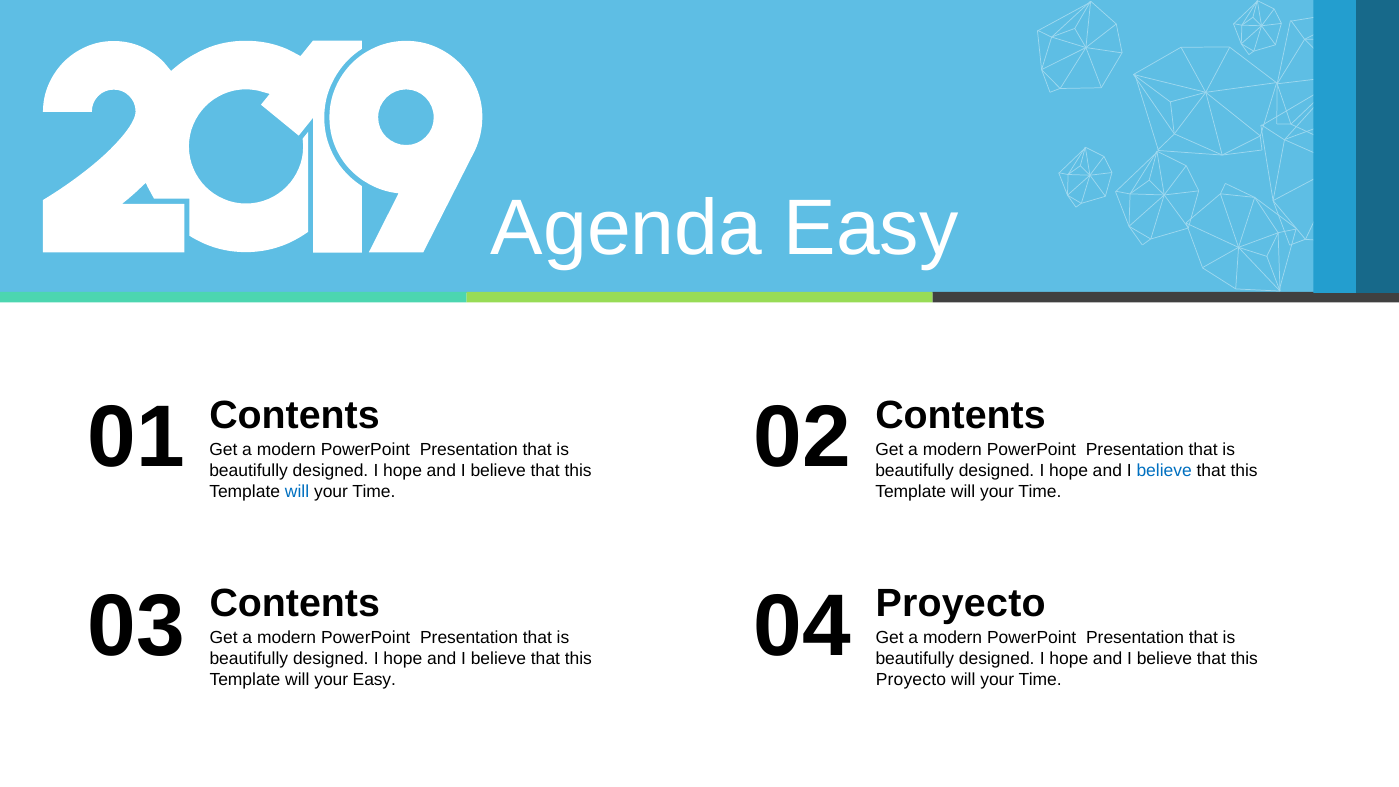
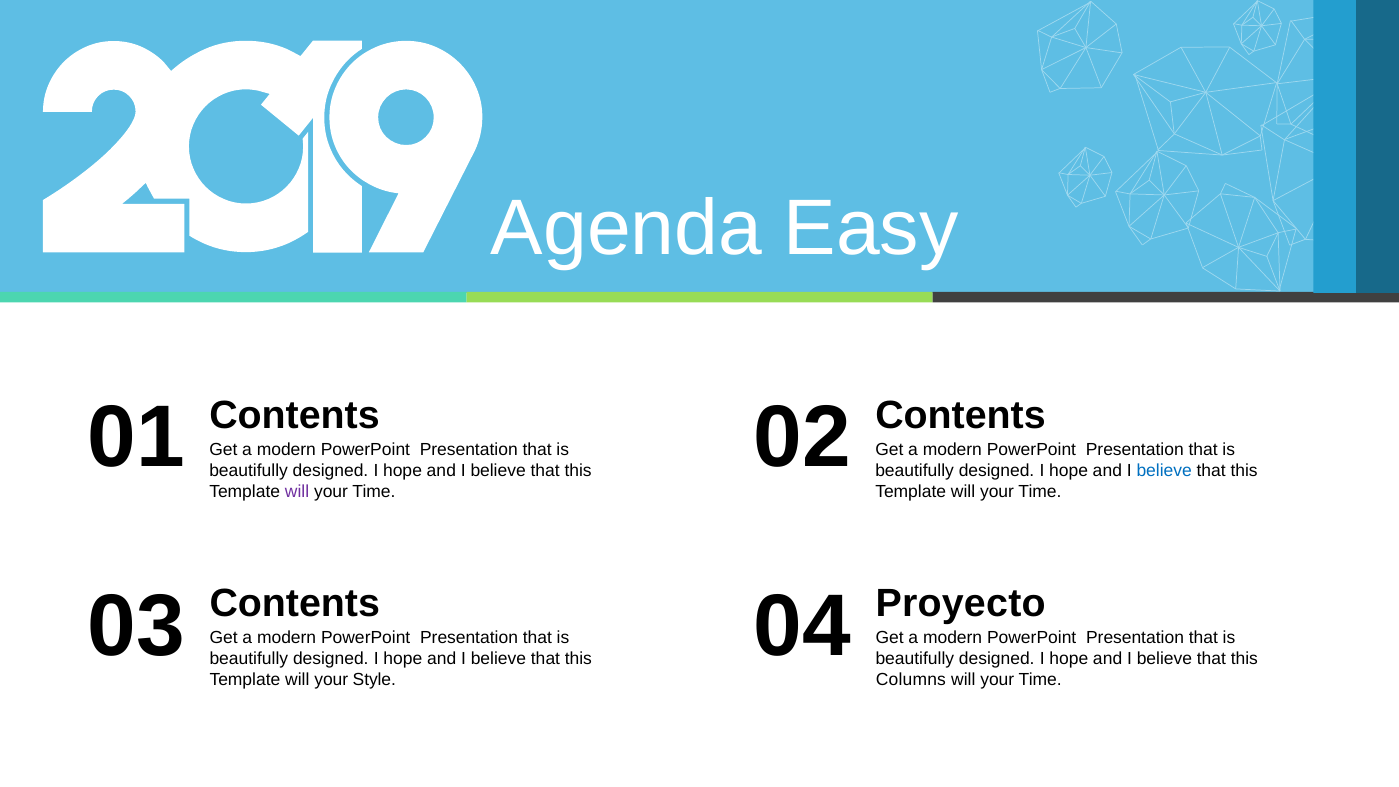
will at (297, 491) colour: blue -> purple
your Easy: Easy -> Style
Proyecto at (911, 680): Proyecto -> Columns
